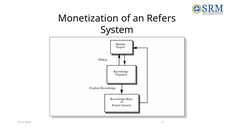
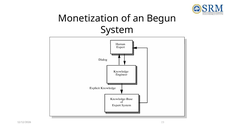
Refers: Refers -> Begun
